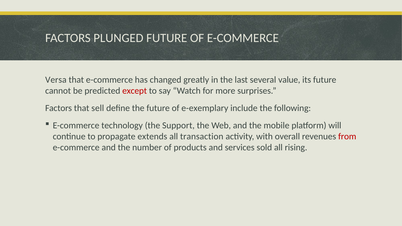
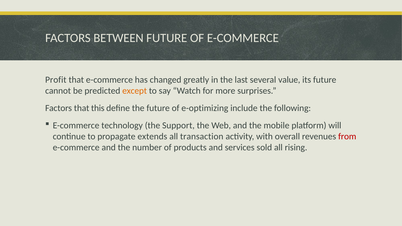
PLUNGED: PLUNGED -> BETWEEN
Versa: Versa -> Profit
except colour: red -> orange
sell: sell -> this
e-exemplary: e-exemplary -> e-optimizing
